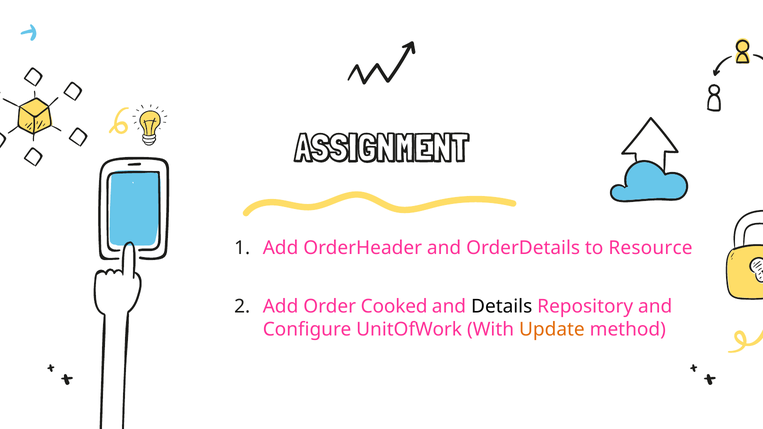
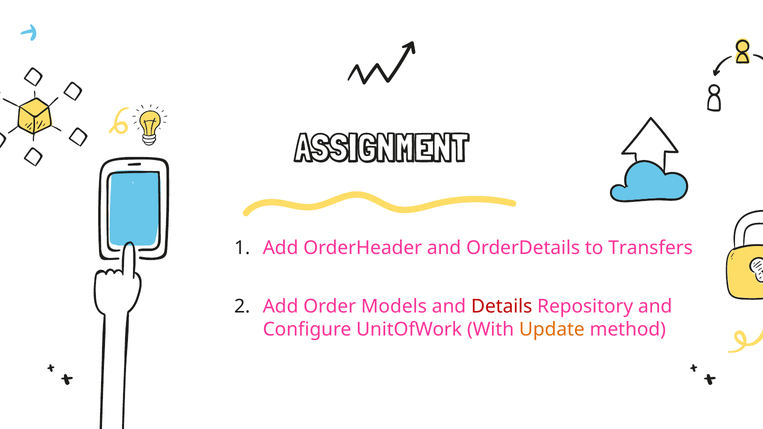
Resource: Resource -> Transfers
Cooked: Cooked -> Models
Details colour: black -> red
